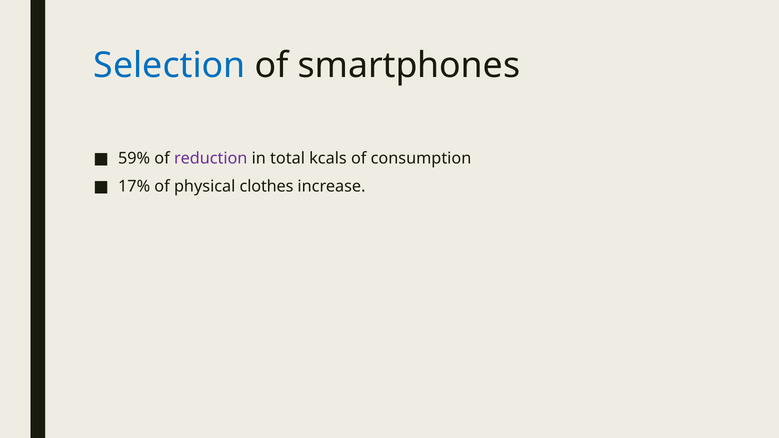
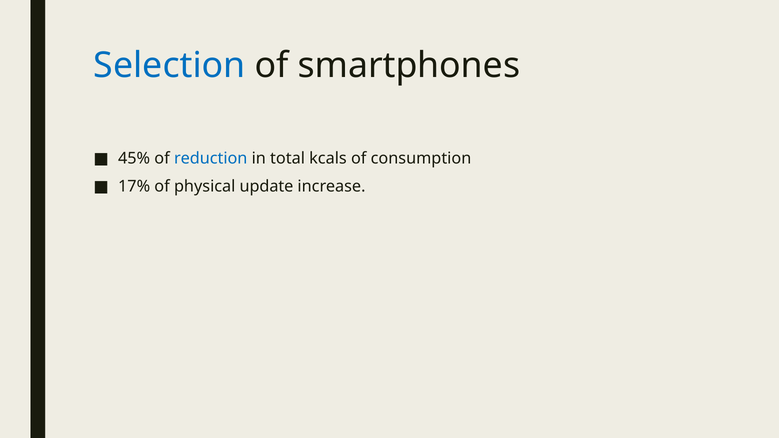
59%: 59% -> 45%
reduction colour: purple -> blue
clothes: clothes -> update
